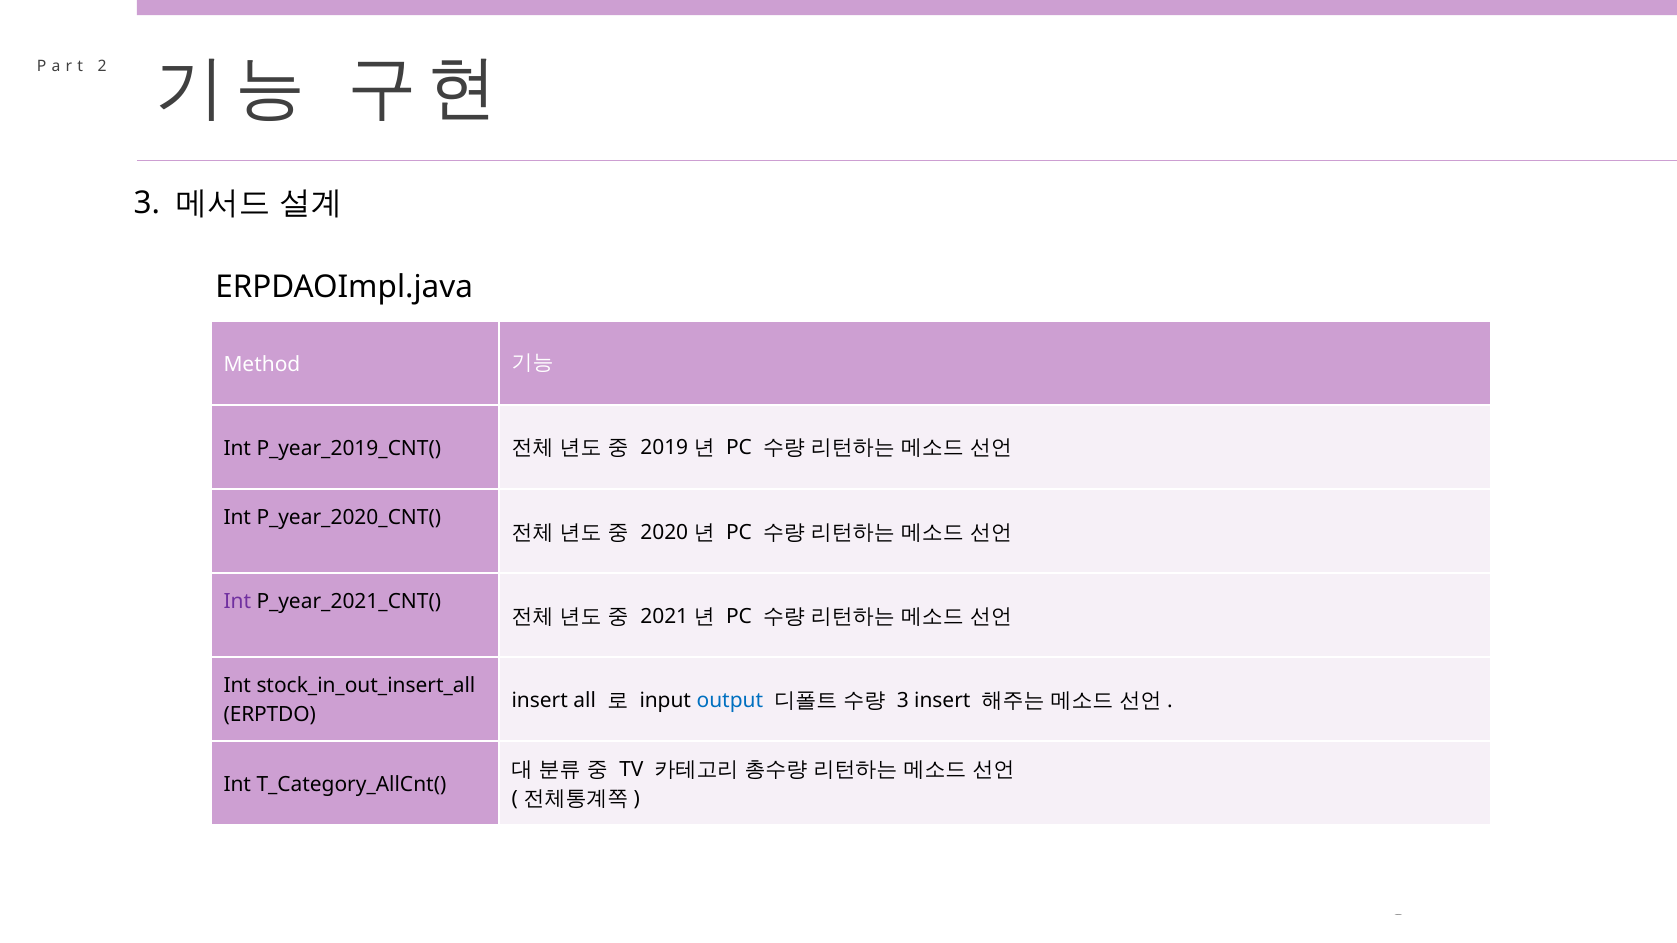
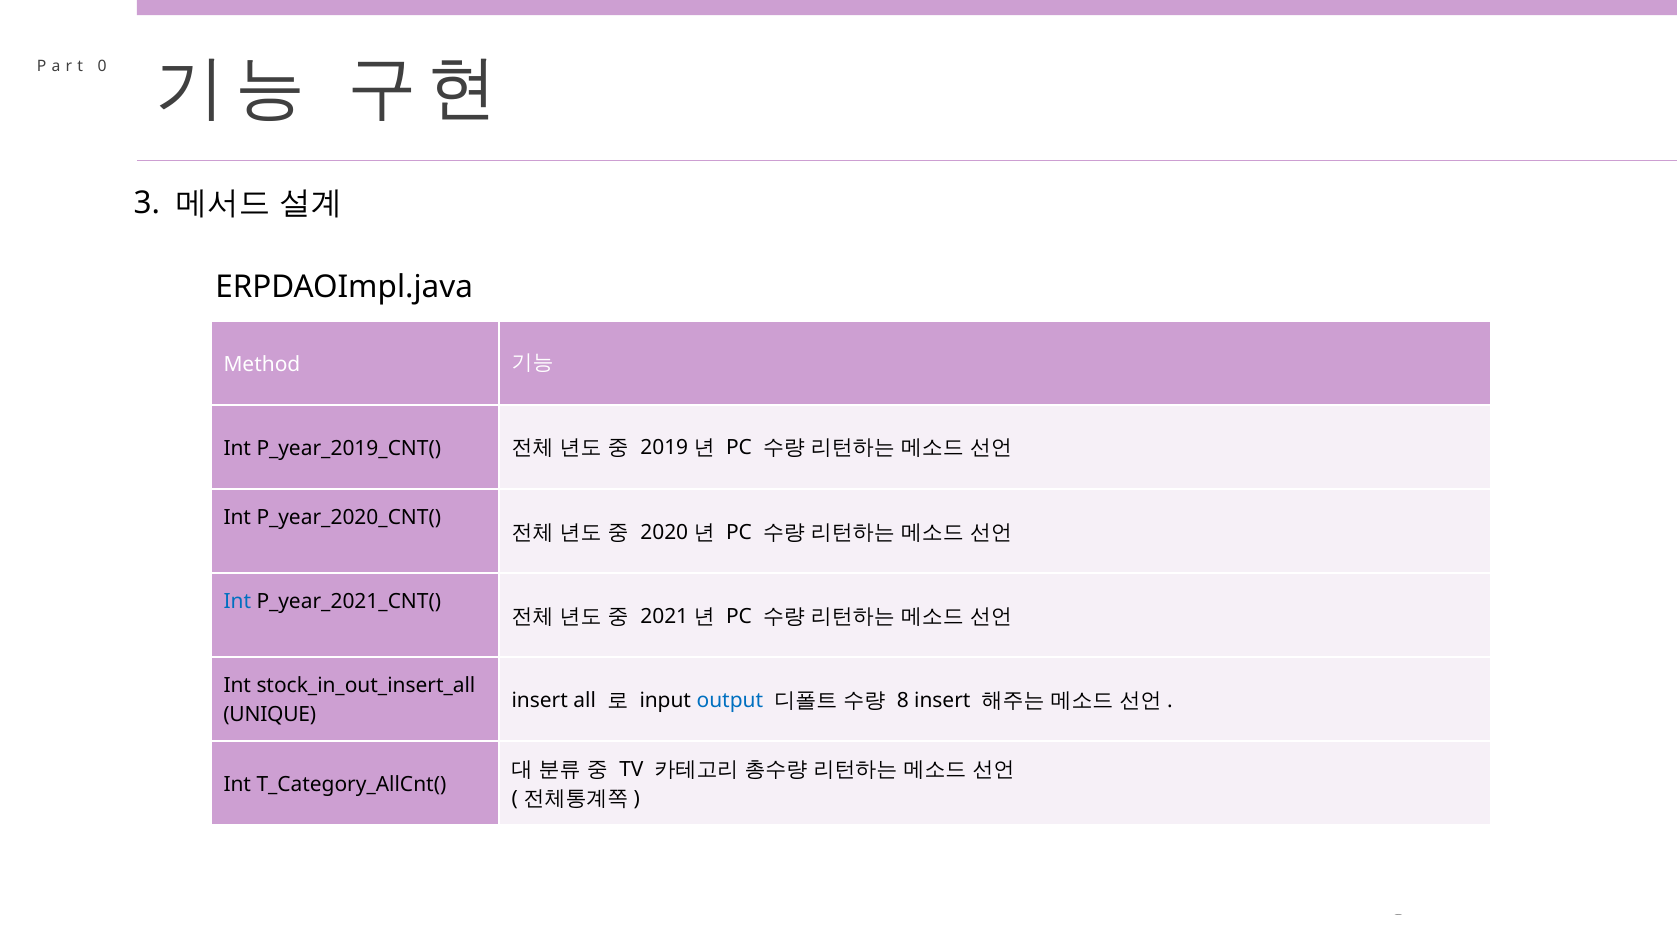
2: 2 -> 0
Int at (237, 602) colour: purple -> blue
3 at (903, 700): 3 -> 8
ERPTDO: ERPTDO -> UNIQUE
